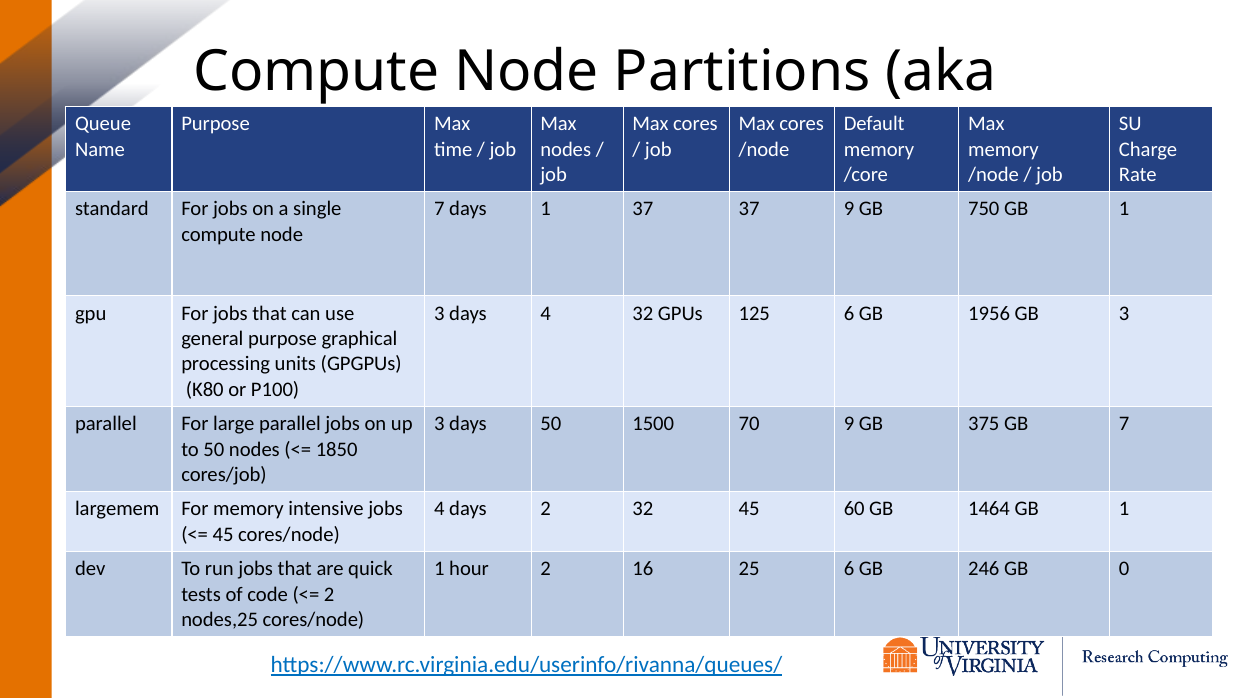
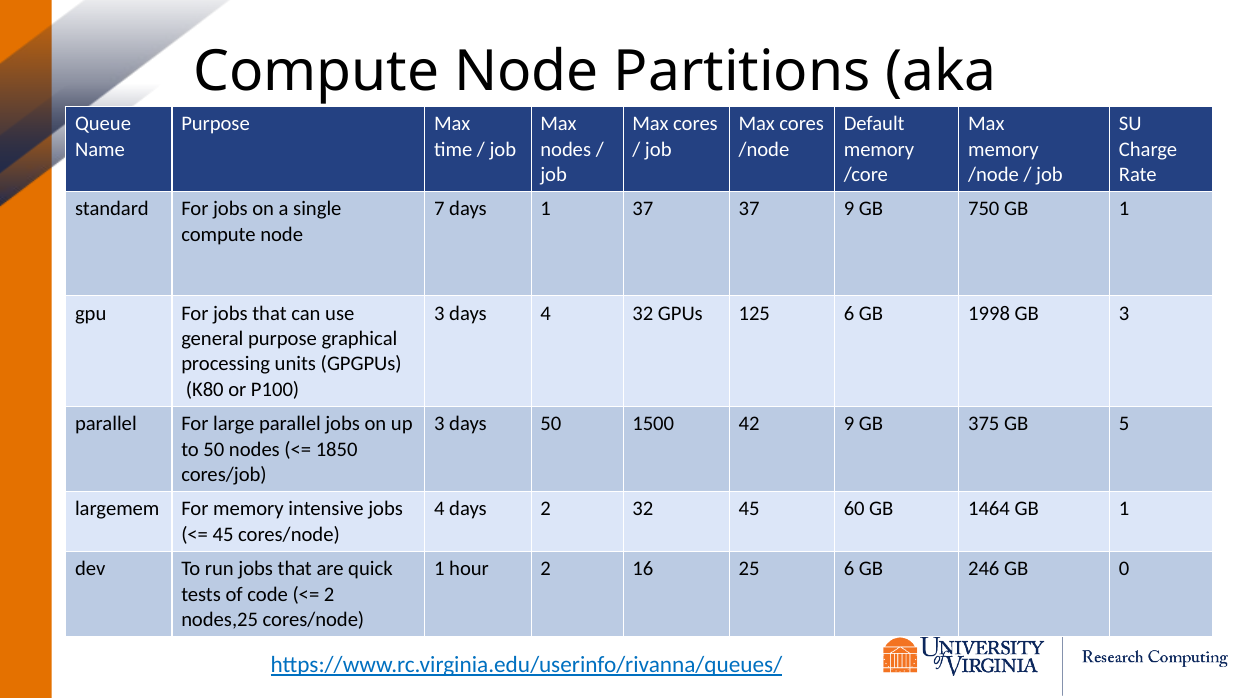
1956: 1956 -> 1998
70: 70 -> 42
GB 7: 7 -> 5
